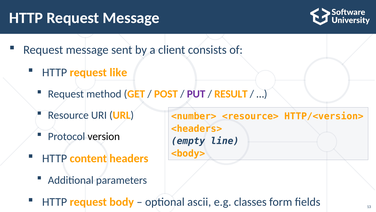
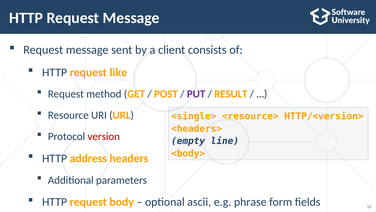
<number>: <number> -> <single>
version colour: black -> red
content: content -> address
classes: classes -> phrase
